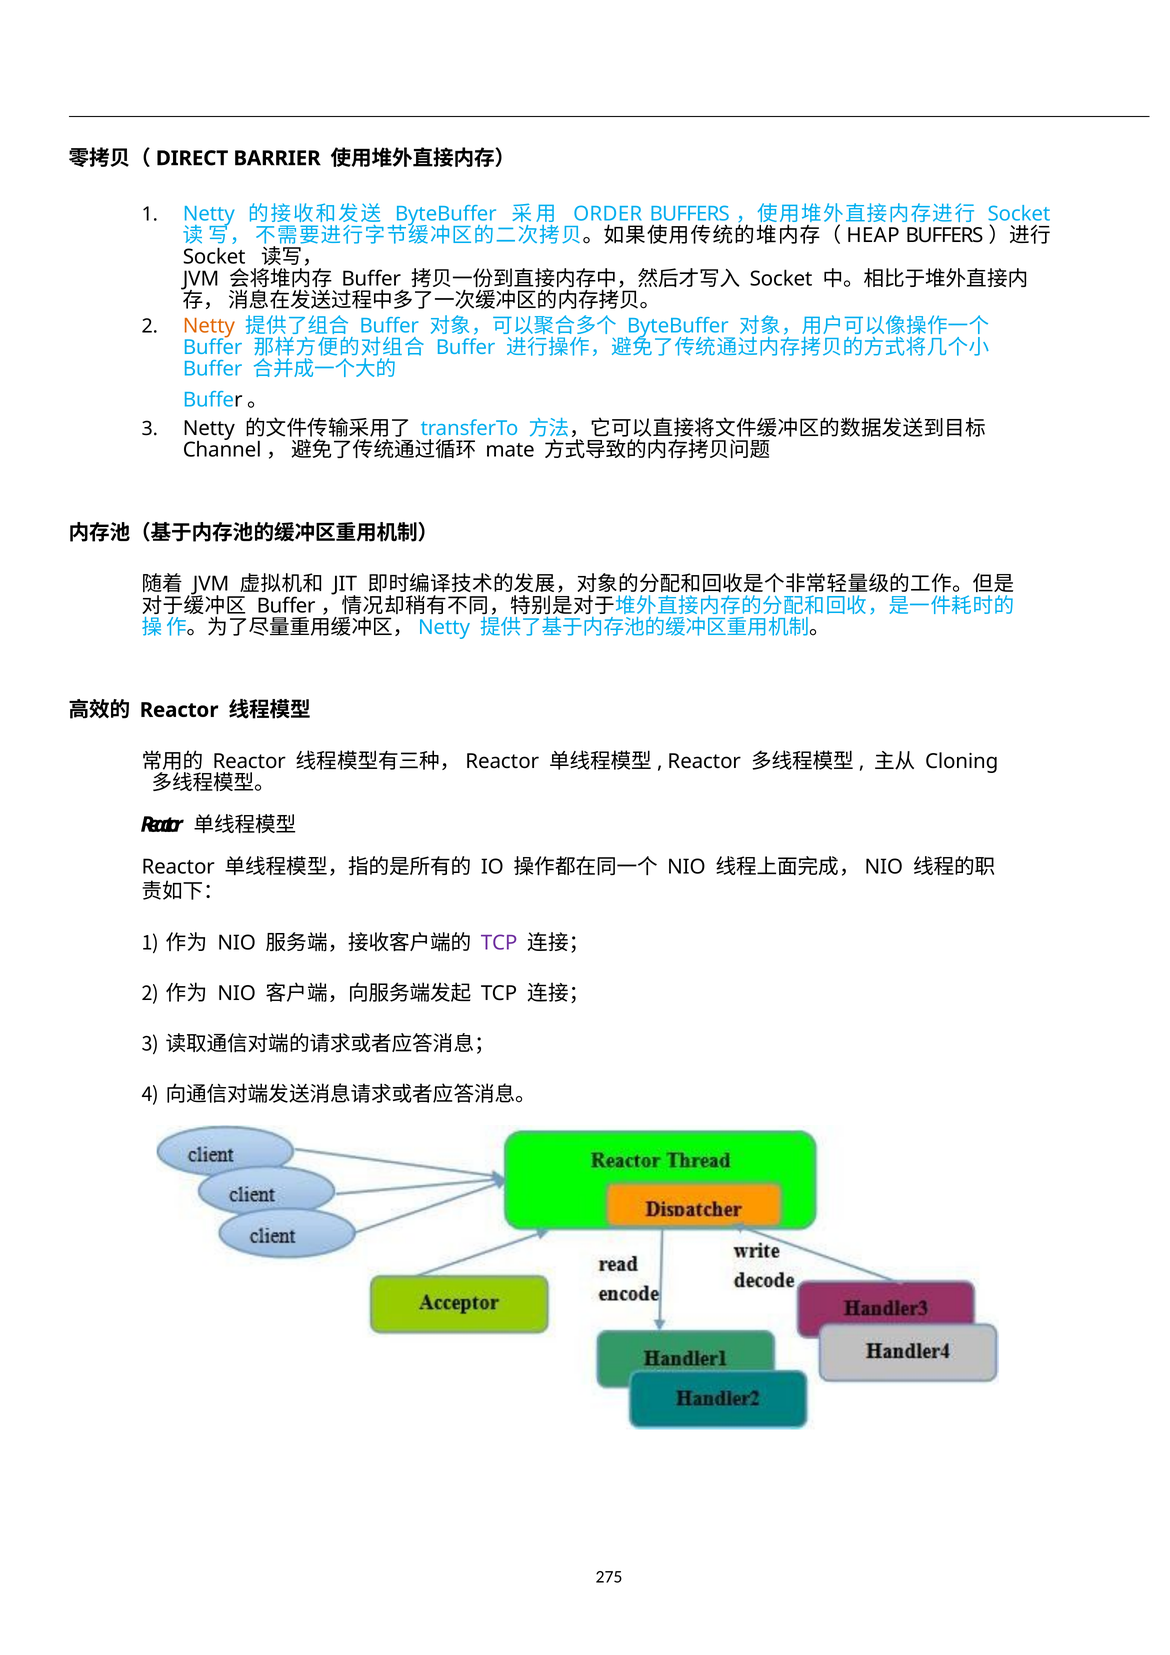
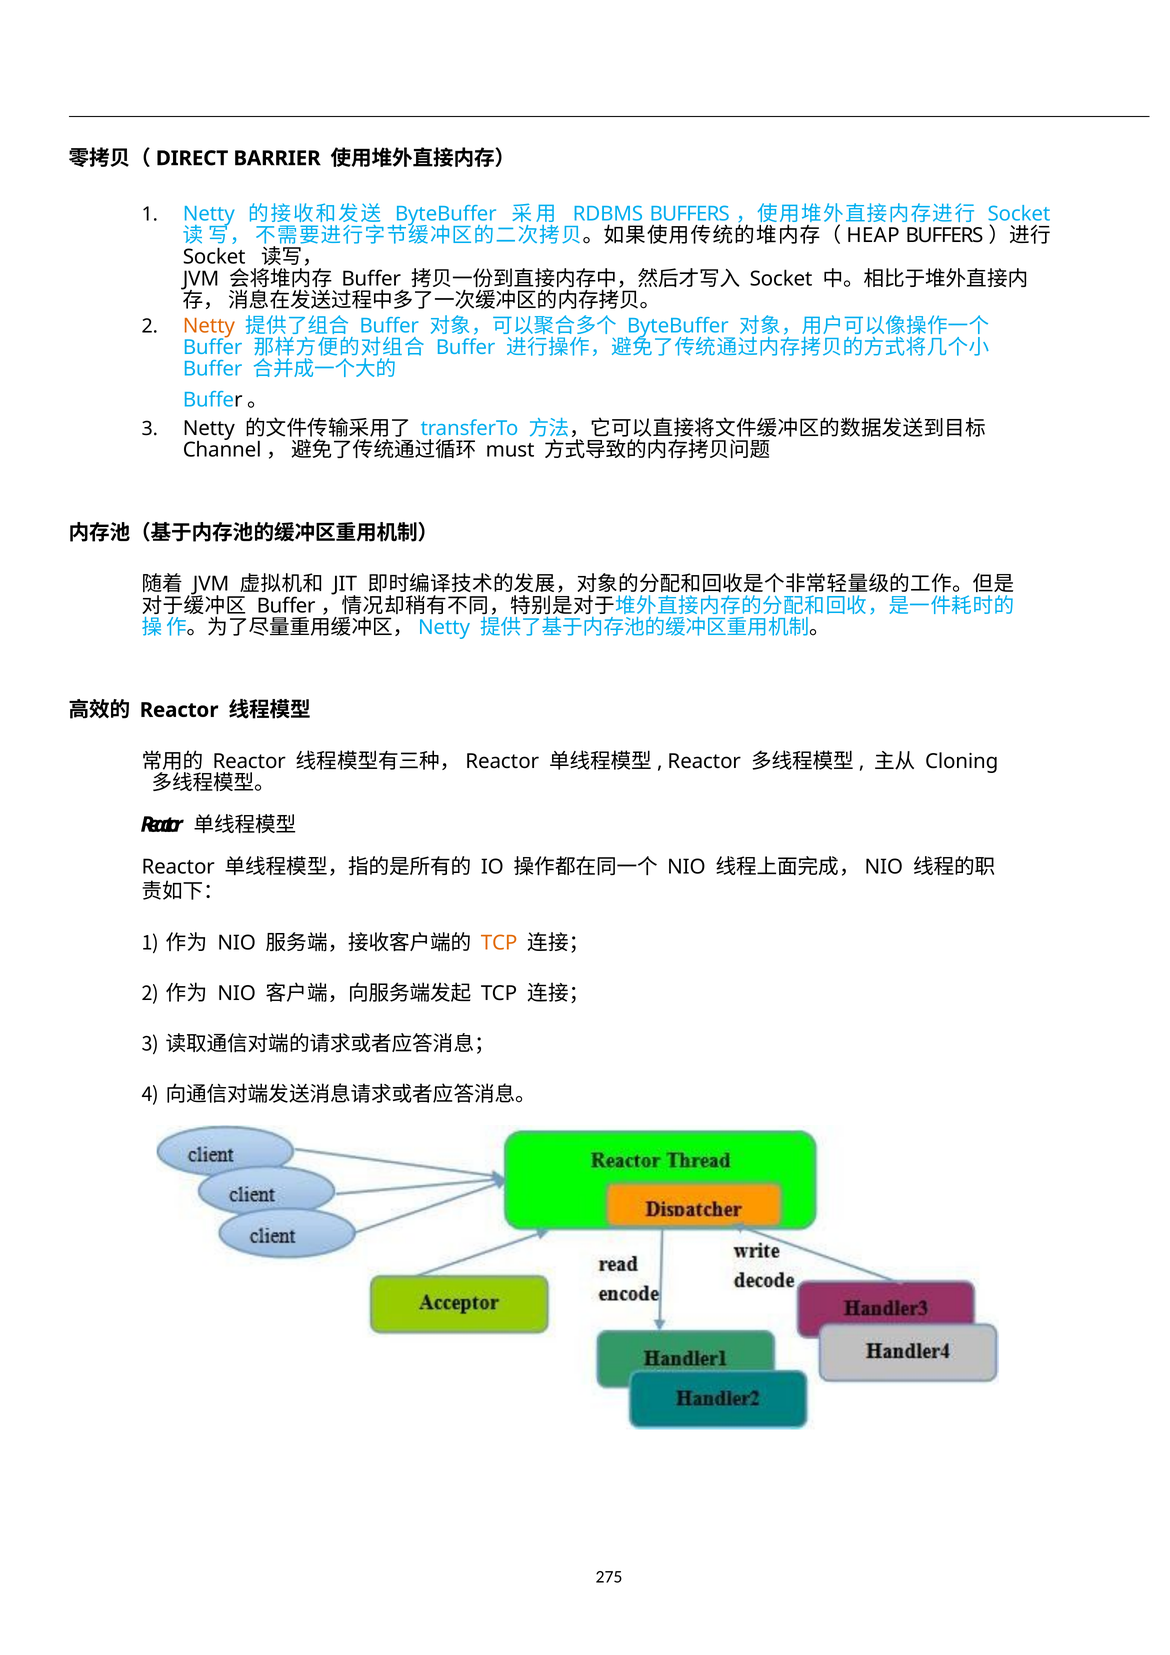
ORDER: ORDER -> RDBMS
mate: mate -> must
TCP at (499, 943) colour: purple -> orange
